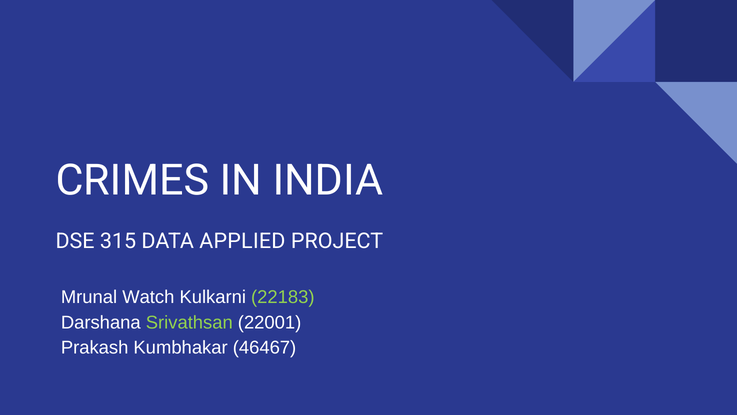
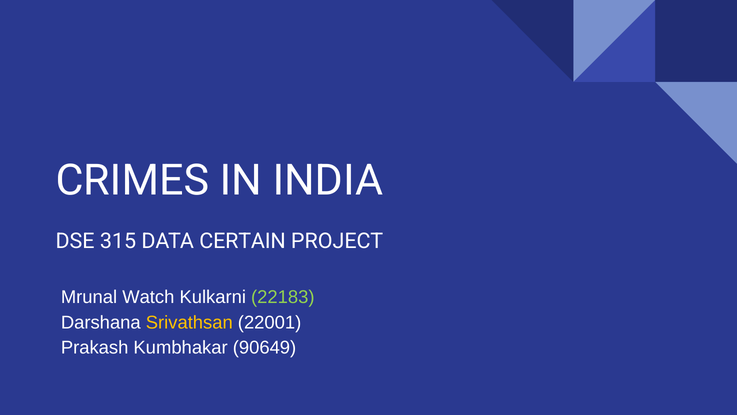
APPLIED: APPLIED -> CERTAIN
Srivathsan colour: light green -> yellow
46467: 46467 -> 90649
